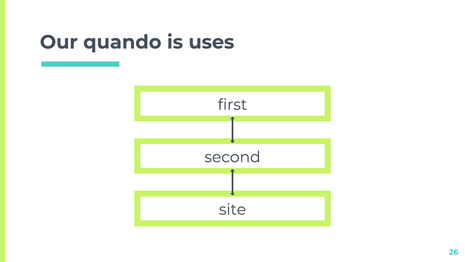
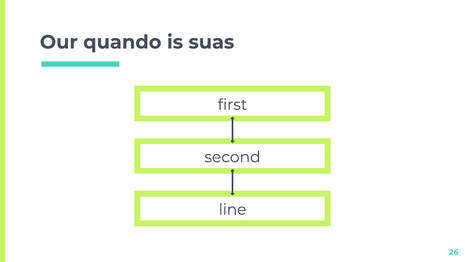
uses: uses -> suas
site: site -> line
